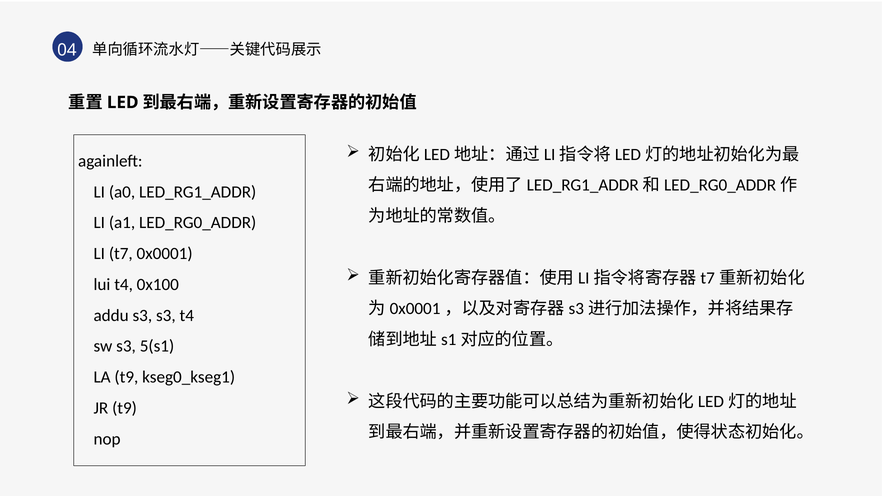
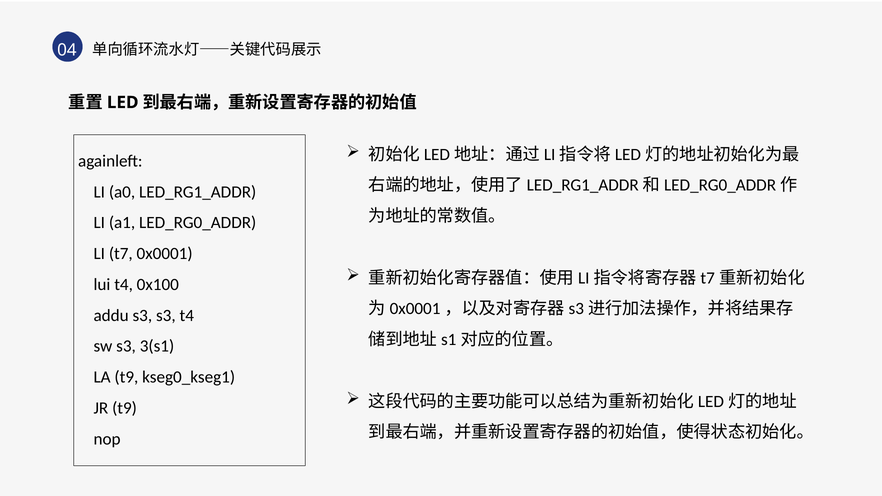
5(s1: 5(s1 -> 3(s1
